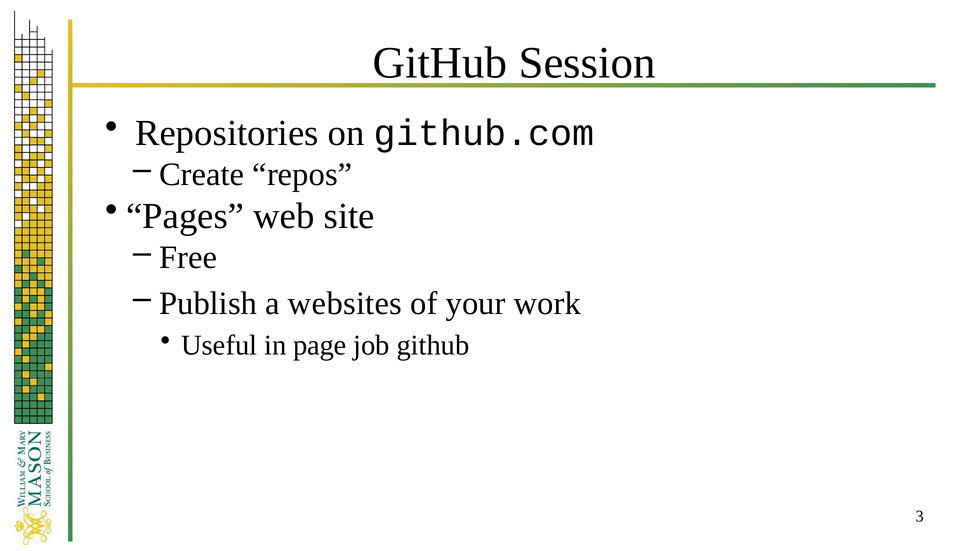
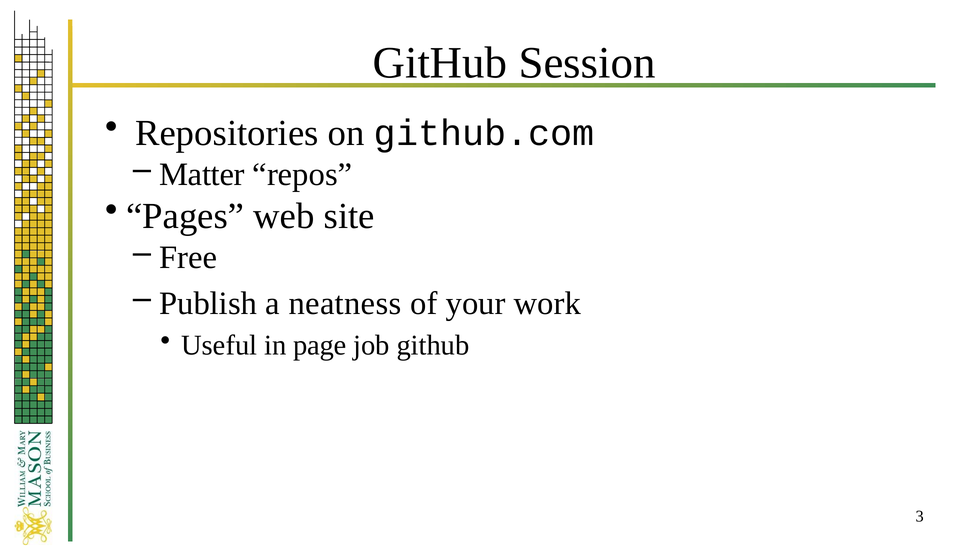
Create: Create -> Matter
websites: websites -> neatness
